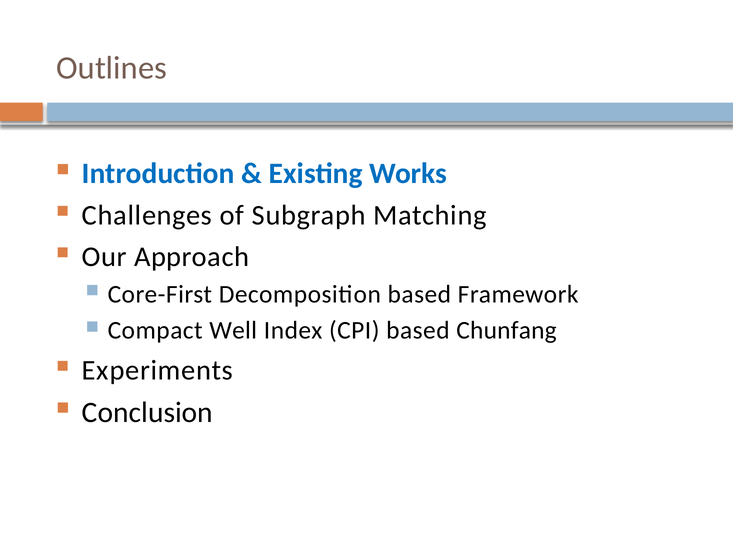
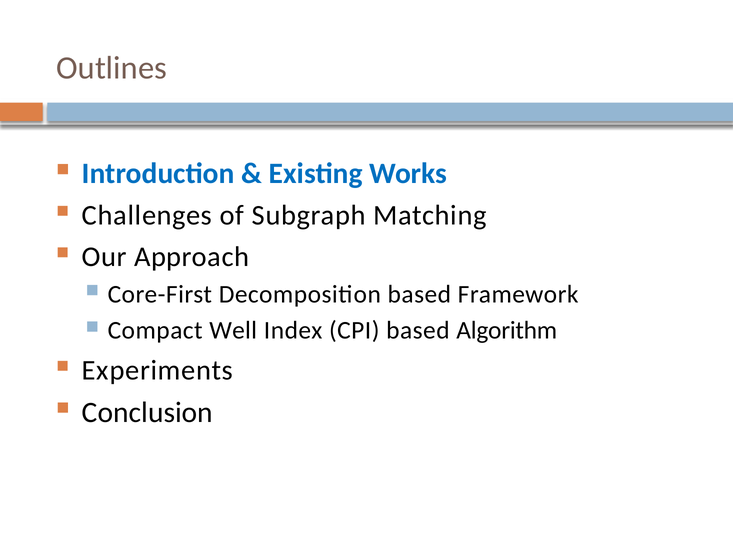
Chunfang: Chunfang -> Algorithm
